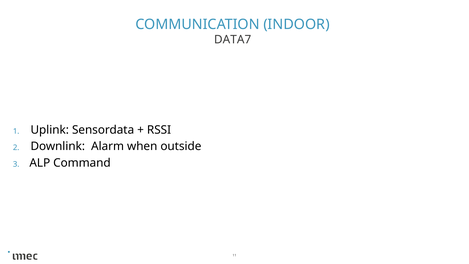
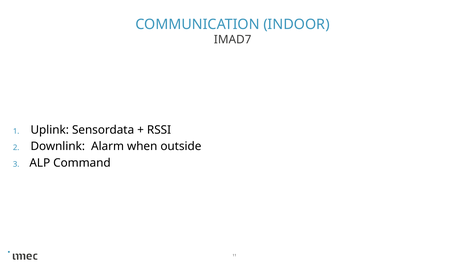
DATA7: DATA7 -> IMAD7
